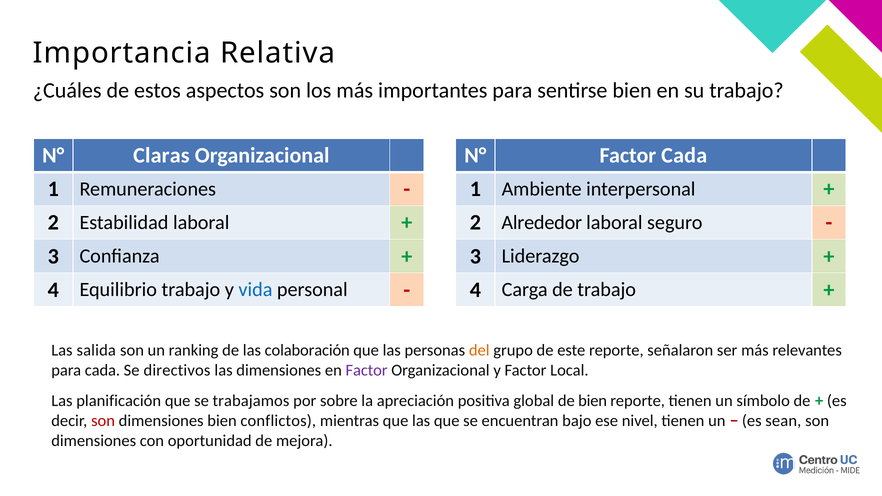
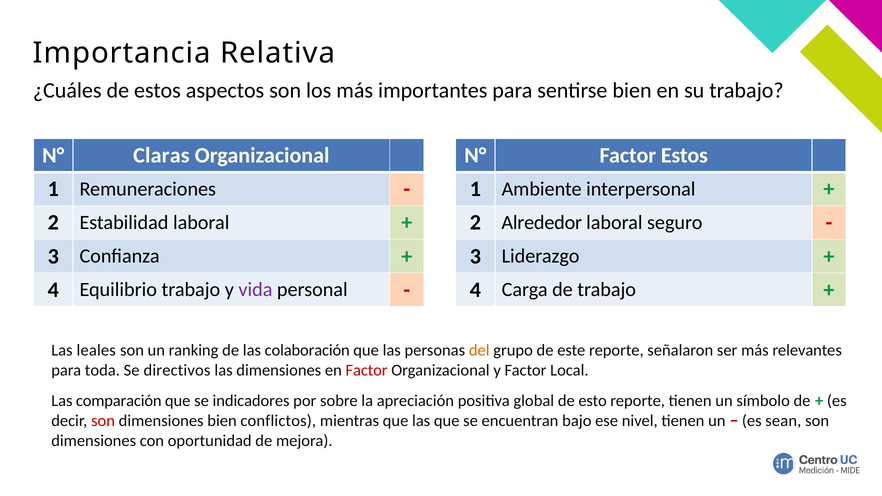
Factor Cada: Cada -> Estos
vida colour: blue -> purple
salida: salida -> leales
para cada: cada -> toda
Factor at (367, 370) colour: purple -> red
planificación: planificación -> comparación
trabajamos: trabajamos -> indicadores
de bien: bien -> esto
